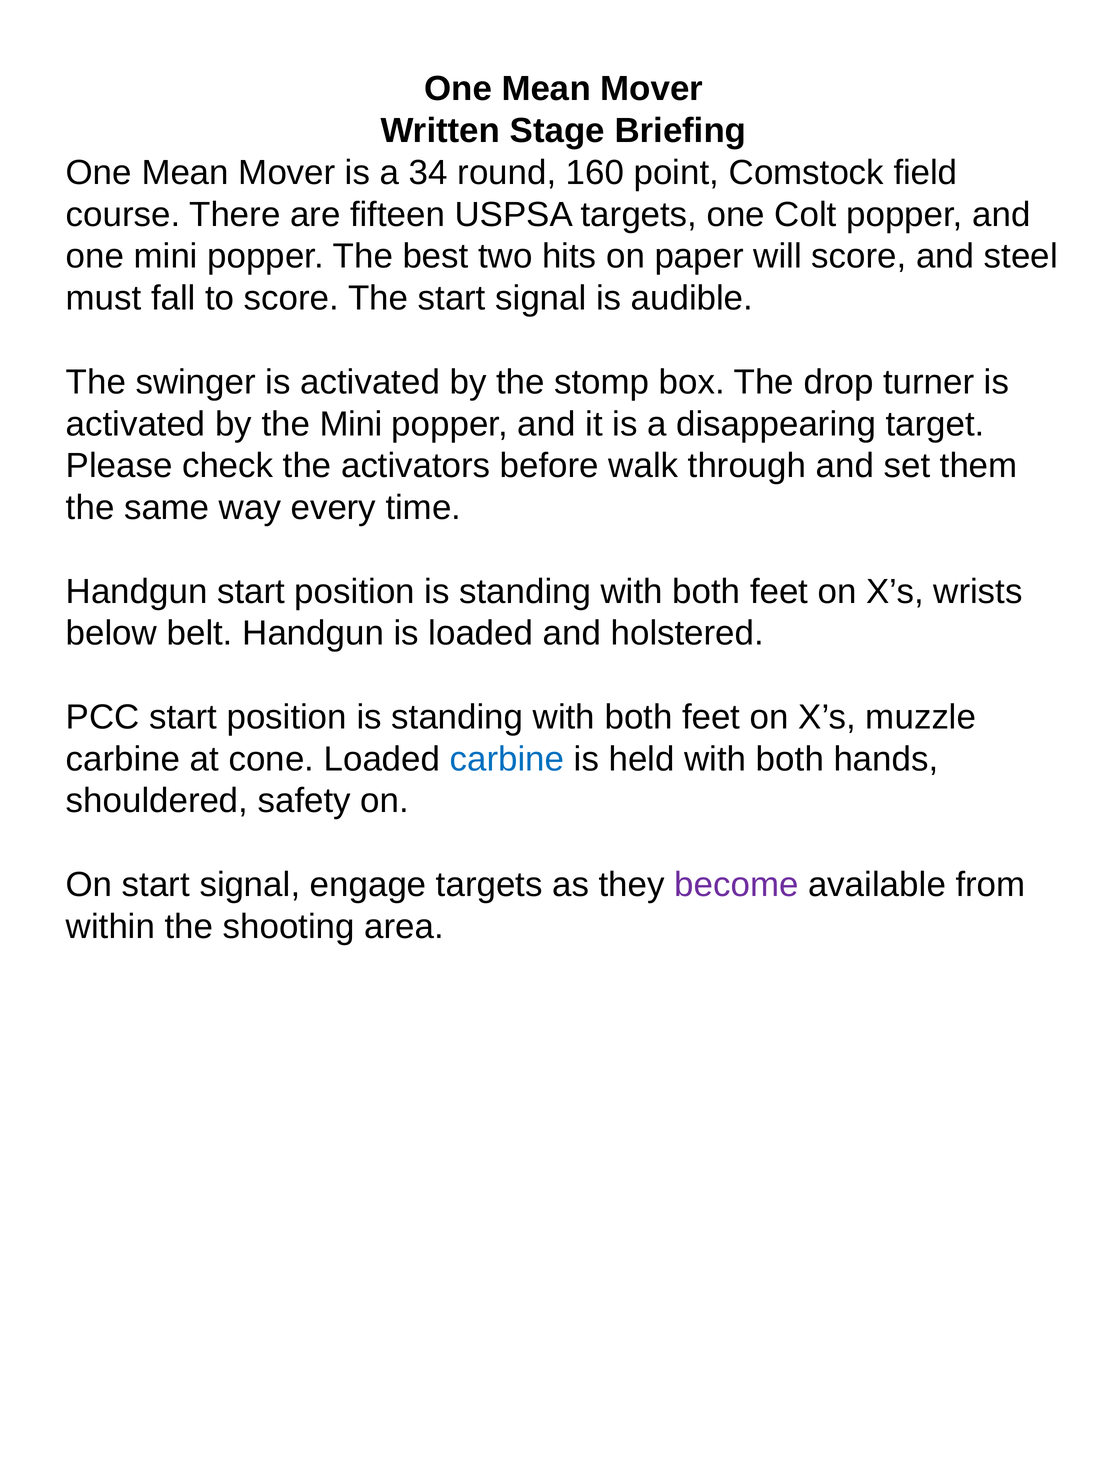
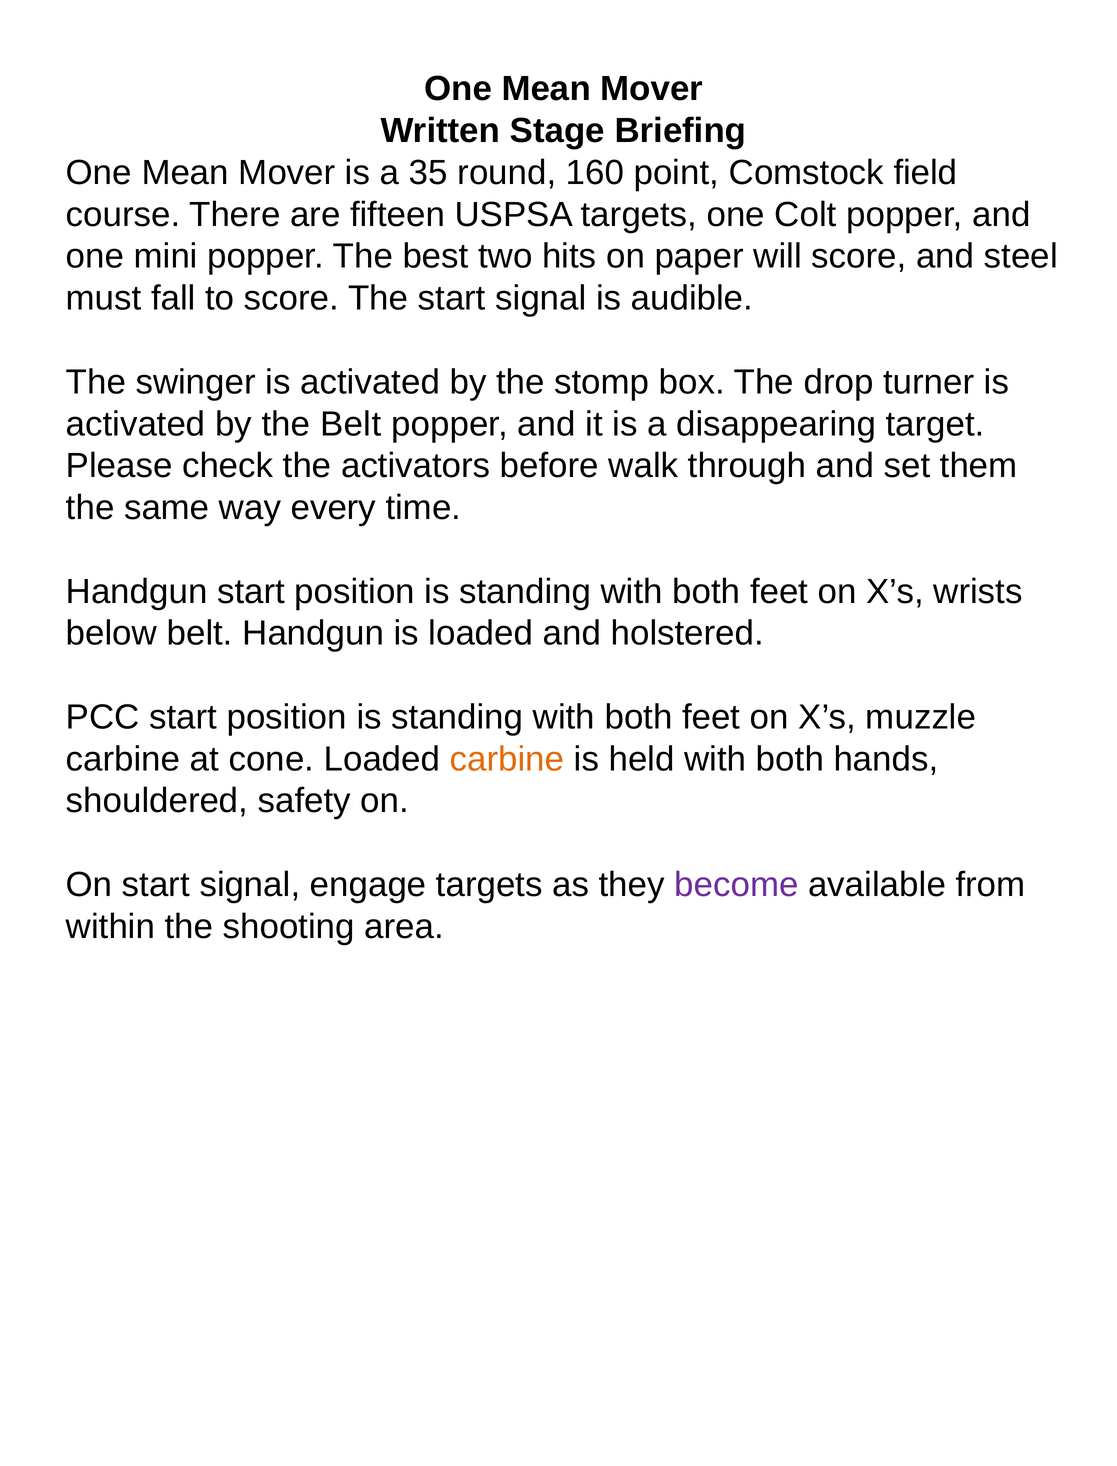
34: 34 -> 35
the Mini: Mini -> Belt
carbine at (507, 759) colour: blue -> orange
